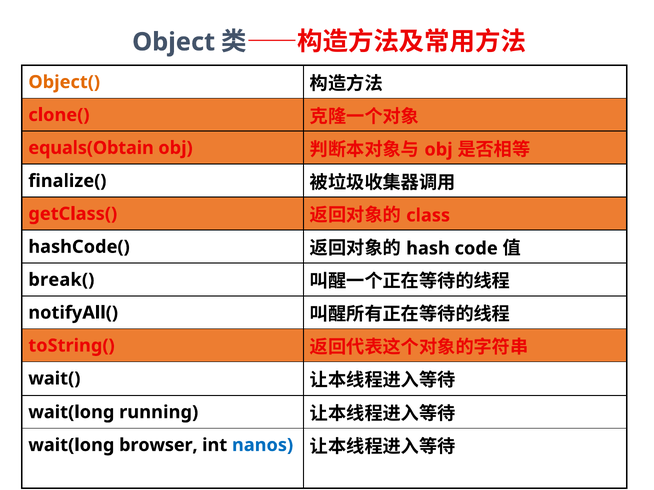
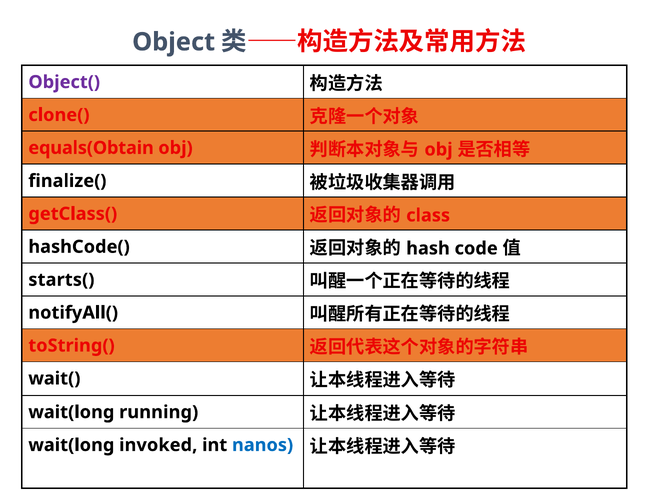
Object( colour: orange -> purple
break(: break( -> starts(
browser: browser -> invoked
